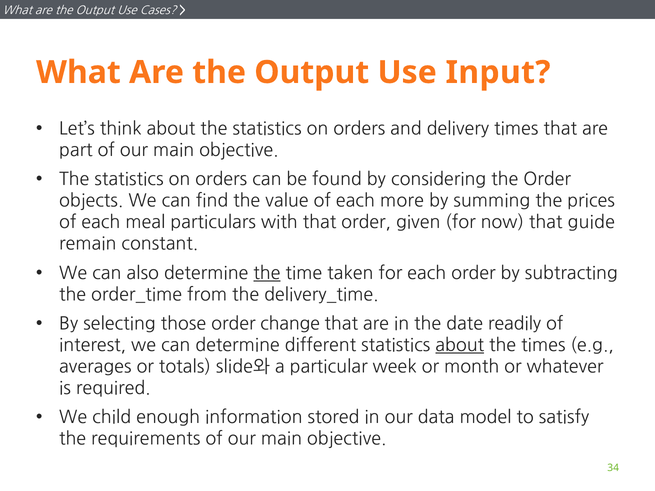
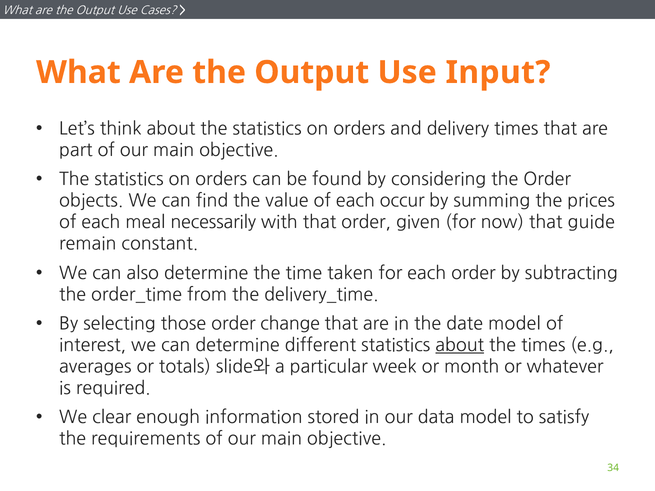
more: more -> occur
particulars: particulars -> necessarily
the at (267, 273) underline: present -> none
date readily: readily -> model
child: child -> clear
